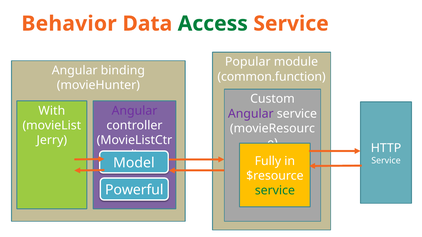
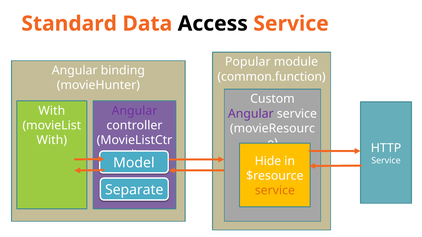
Behavior: Behavior -> Standard
Access colour: green -> black
Jerry at (52, 140): Jerry -> With
Fully: Fully -> Hide
Powerful: Powerful -> Separate
service at (275, 191) colour: green -> orange
